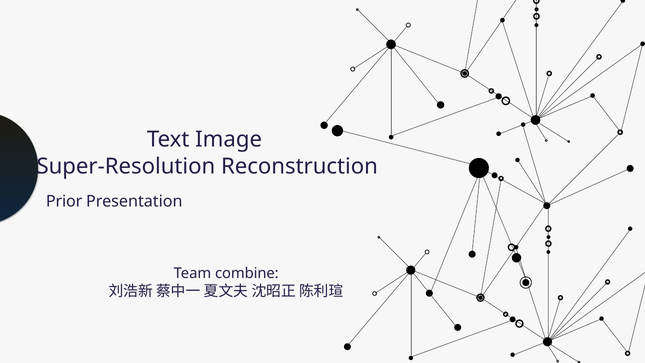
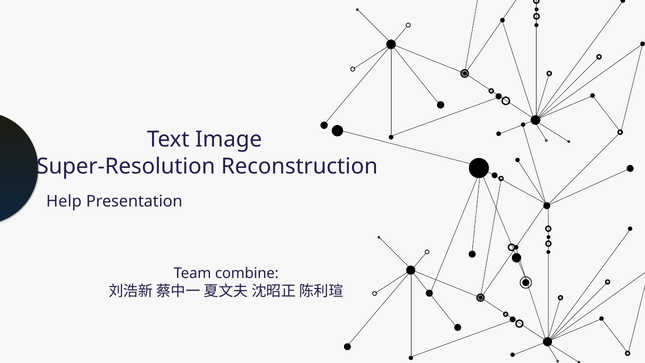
Prior: Prior -> Help
